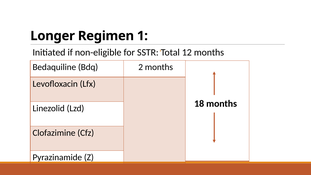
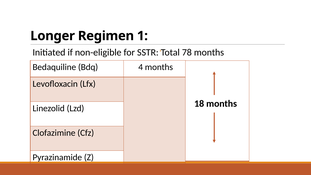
12: 12 -> 78
2: 2 -> 4
